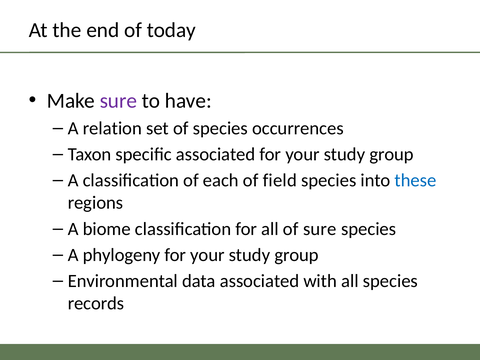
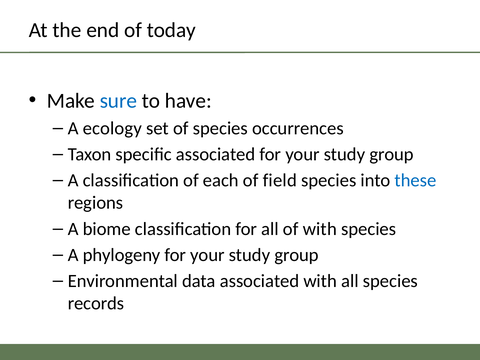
sure at (118, 101) colour: purple -> blue
relation: relation -> ecology
of sure: sure -> with
